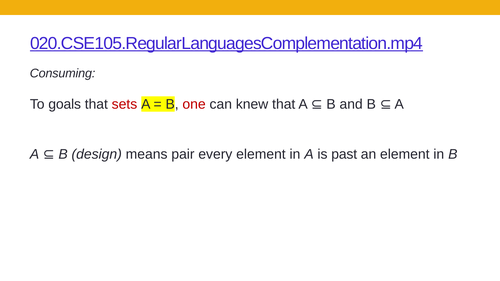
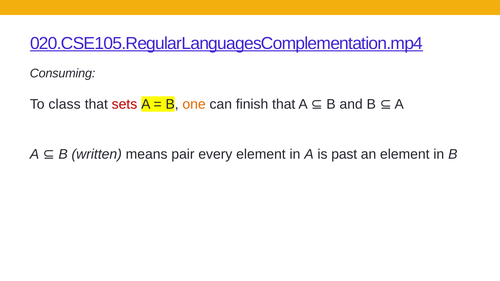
goals: goals -> class
one colour: red -> orange
knew: knew -> finish
design: design -> written
